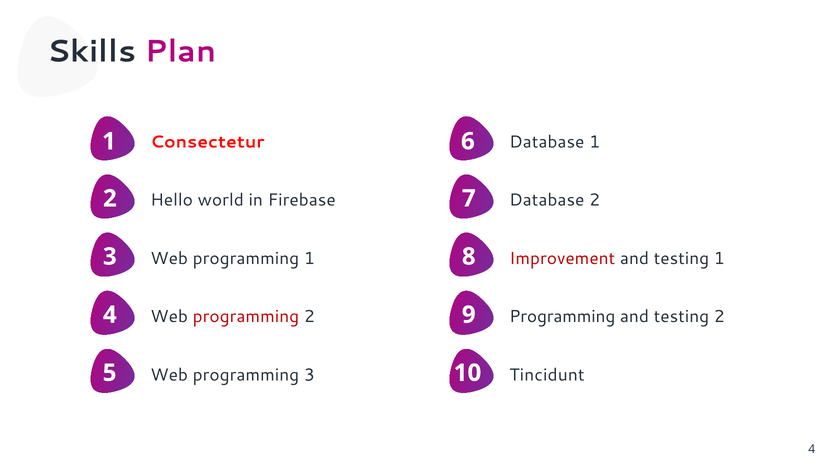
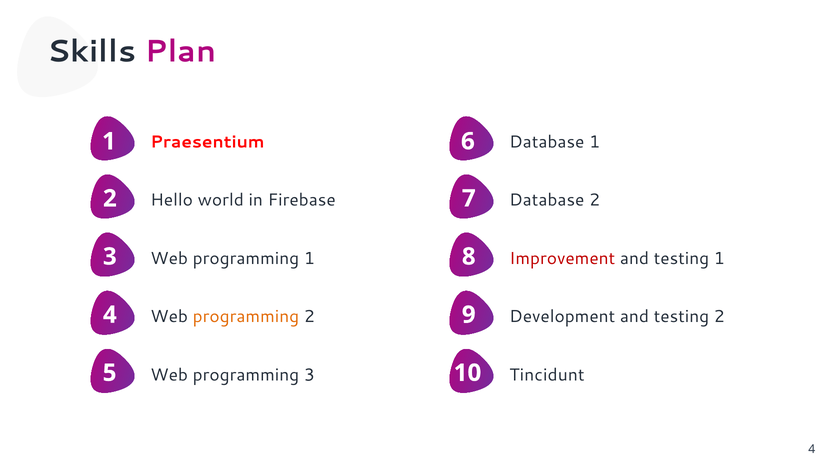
Consectetur: Consectetur -> Praesentium
programming at (246, 317) colour: red -> orange
Programming at (562, 317): Programming -> Development
